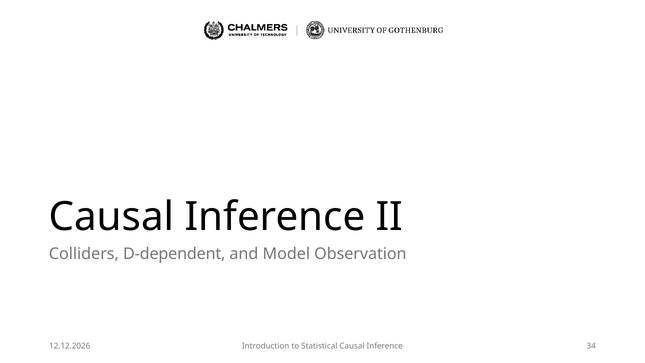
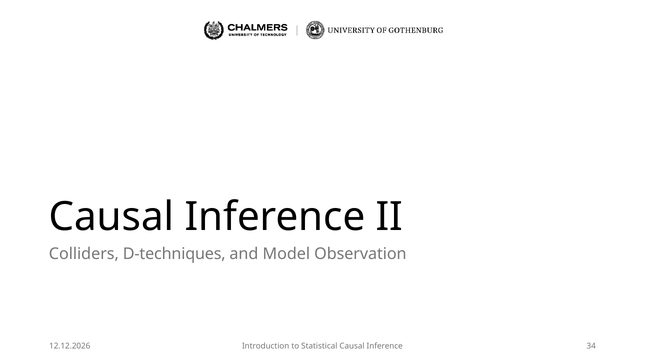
D-dependent: D-dependent -> D-techniques
